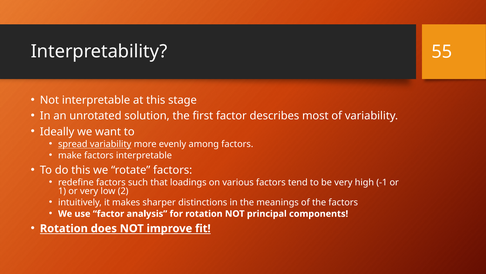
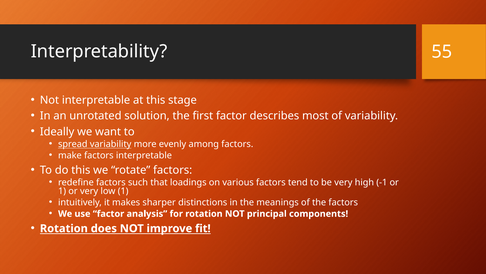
low 2: 2 -> 1
